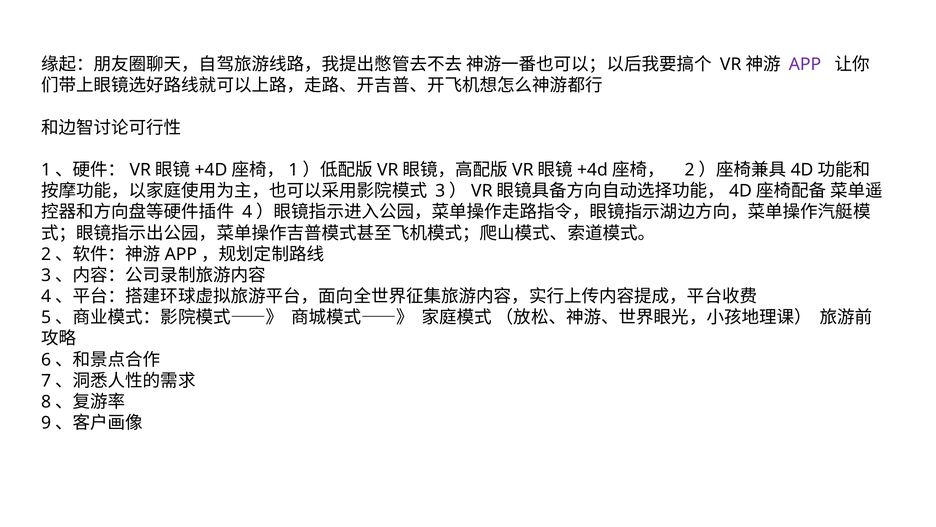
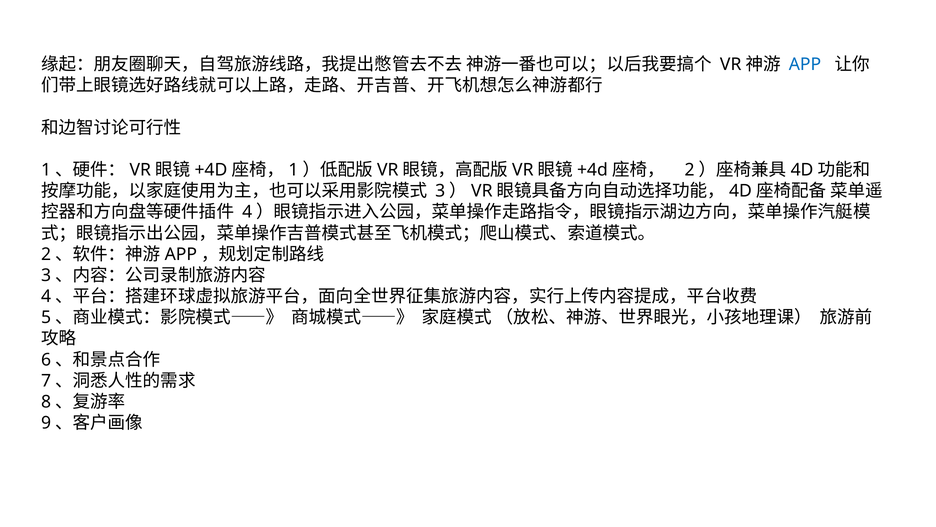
APP colour: purple -> blue
